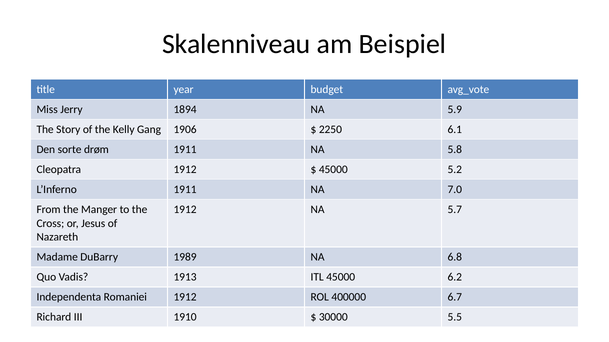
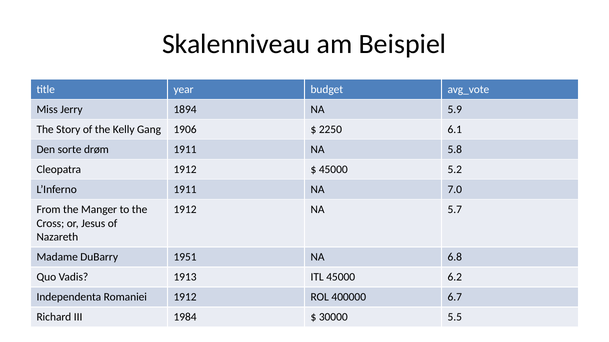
1989: 1989 -> 1951
1910: 1910 -> 1984
